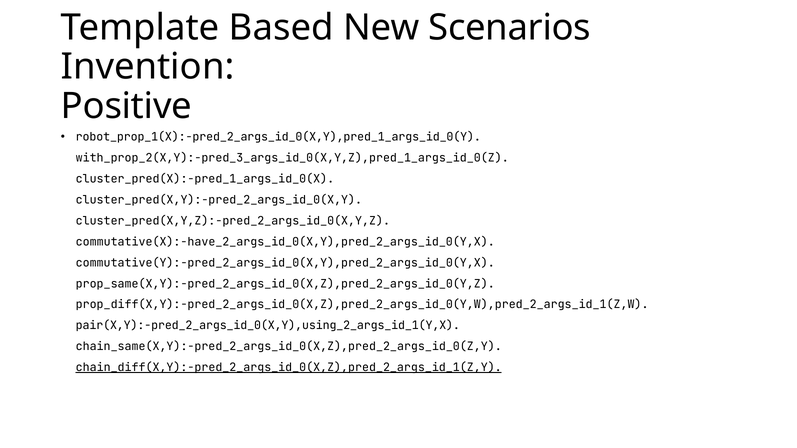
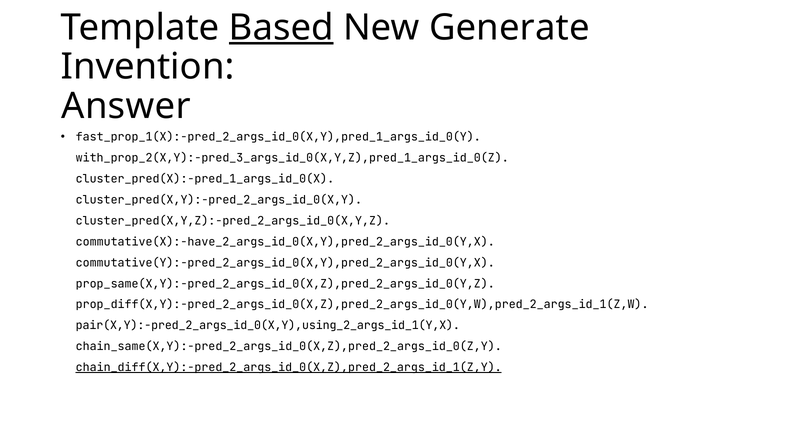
Based underline: none -> present
Scenarios: Scenarios -> Generate
Positive: Positive -> Answer
robot_prop_1(X):-pred_2_args_id_0(X,Y),pred_1_args_id_0(Y: robot_prop_1(X):-pred_2_args_id_0(X,Y),pred_1_args_id_0(Y -> fast_prop_1(X):-pred_2_args_id_0(X,Y),pred_1_args_id_0(Y
